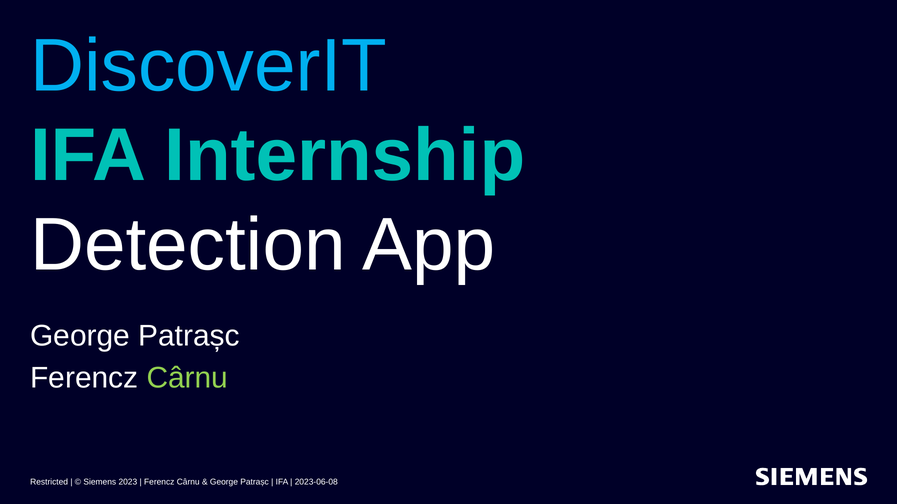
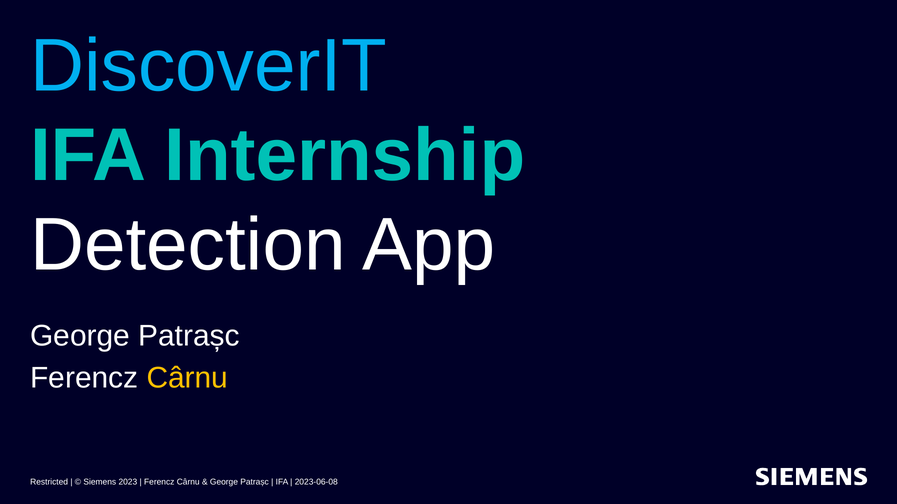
Cârnu at (187, 378) colour: light green -> yellow
